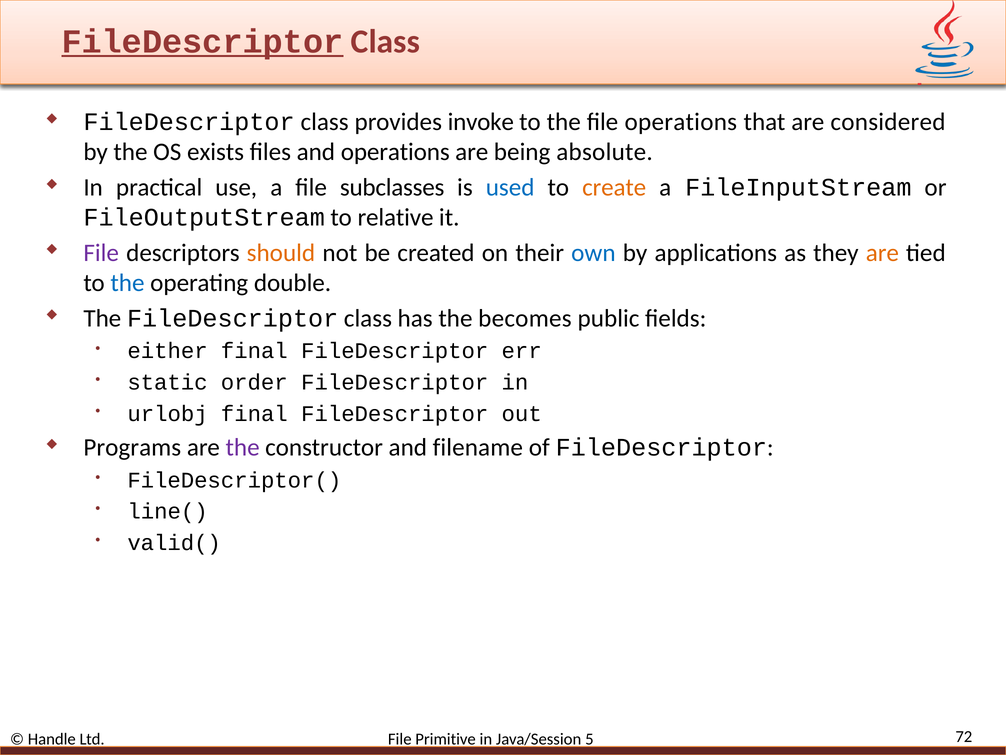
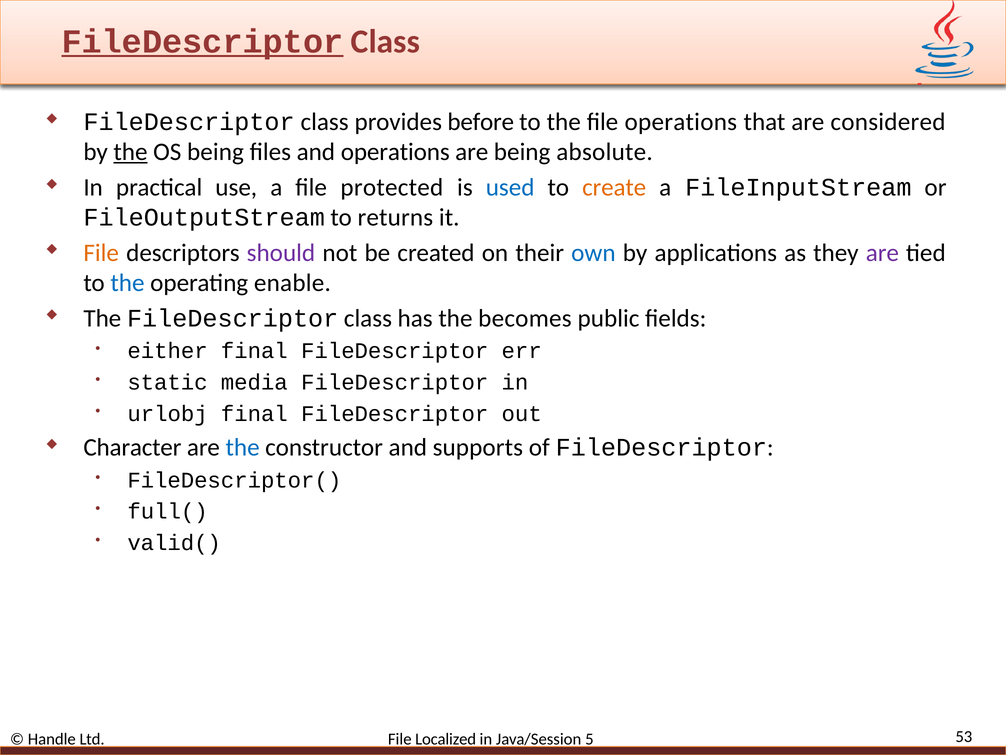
invoke: invoke -> before
the at (130, 152) underline: none -> present
OS exists: exists -> being
subclasses: subclasses -> protected
relative: relative -> returns
File at (101, 253) colour: purple -> orange
should colour: orange -> purple
are at (882, 253) colour: orange -> purple
double: double -> enable
order: order -> media
Programs: Programs -> Character
the at (243, 447) colour: purple -> blue
filename: filename -> supports
line(: line( -> full(
Primitive: Primitive -> Localized
72: 72 -> 53
